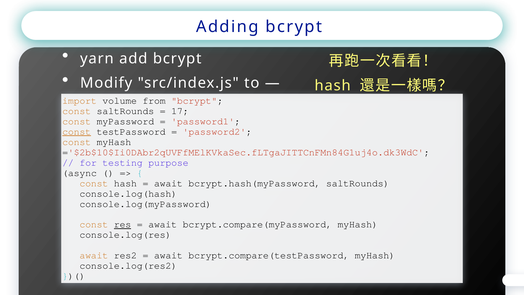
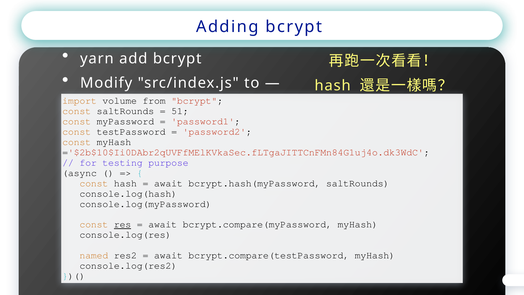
17: 17 -> 51
const at (77, 131) underline: present -> none
await at (94, 255): await -> named
